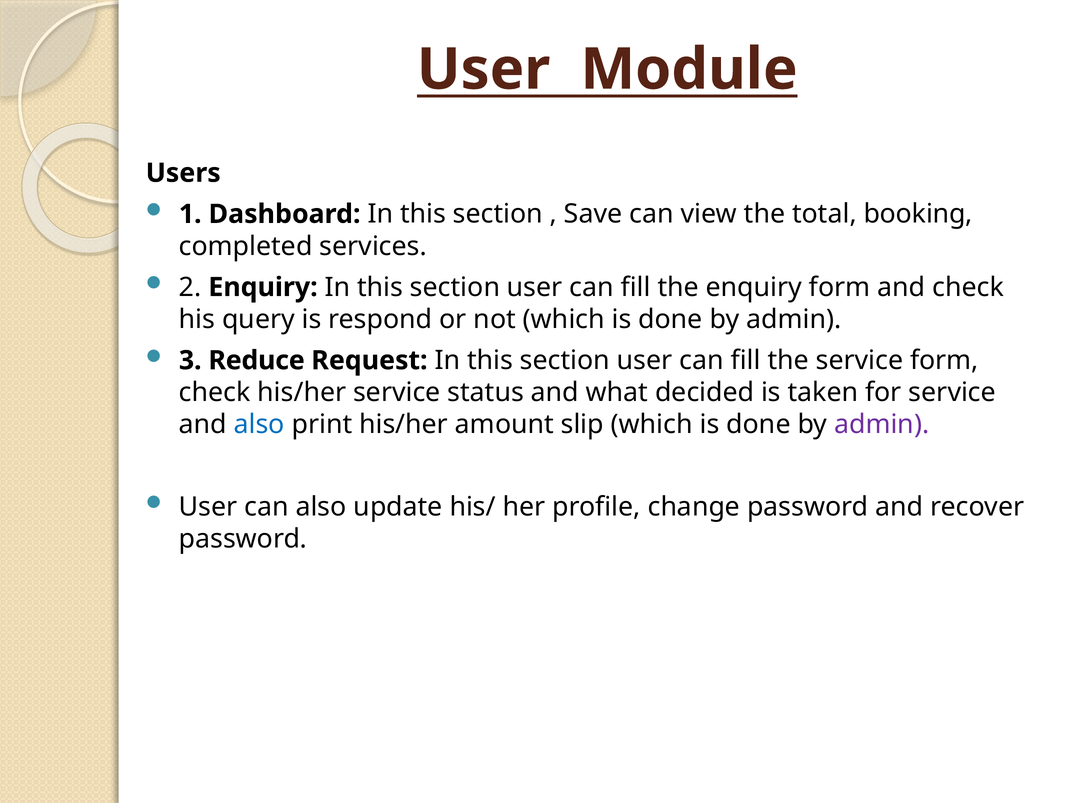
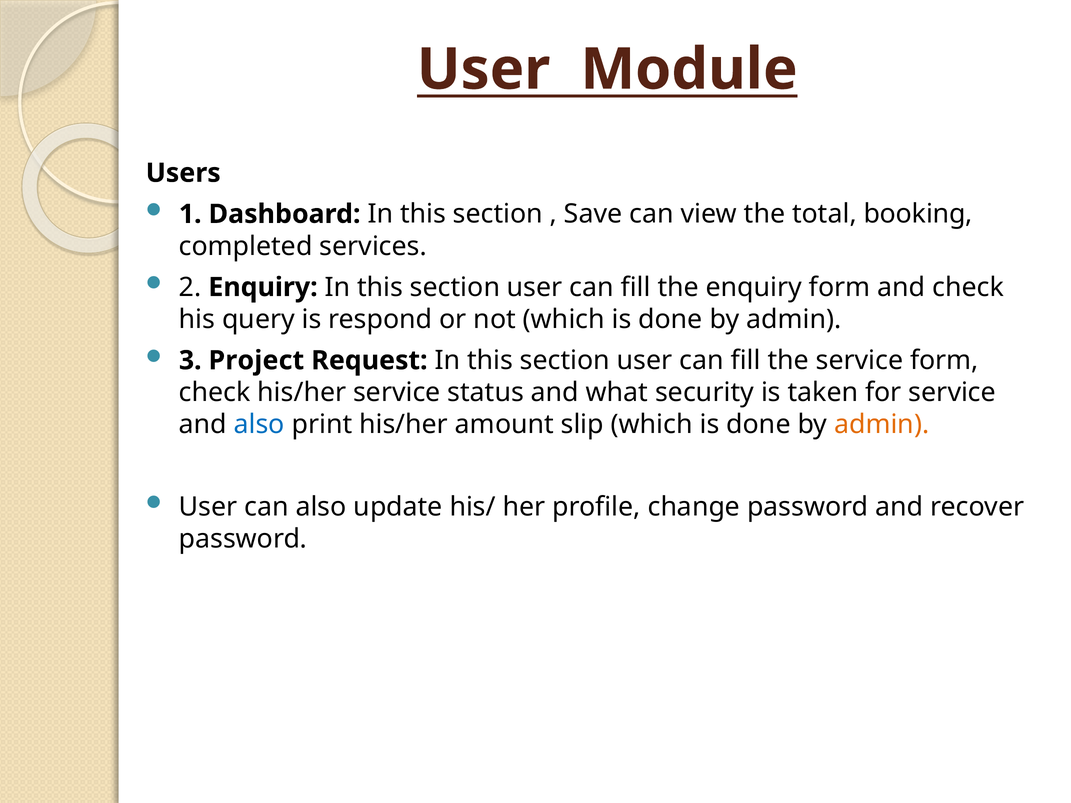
Reduce: Reduce -> Project
decided: decided -> security
admin at (882, 425) colour: purple -> orange
